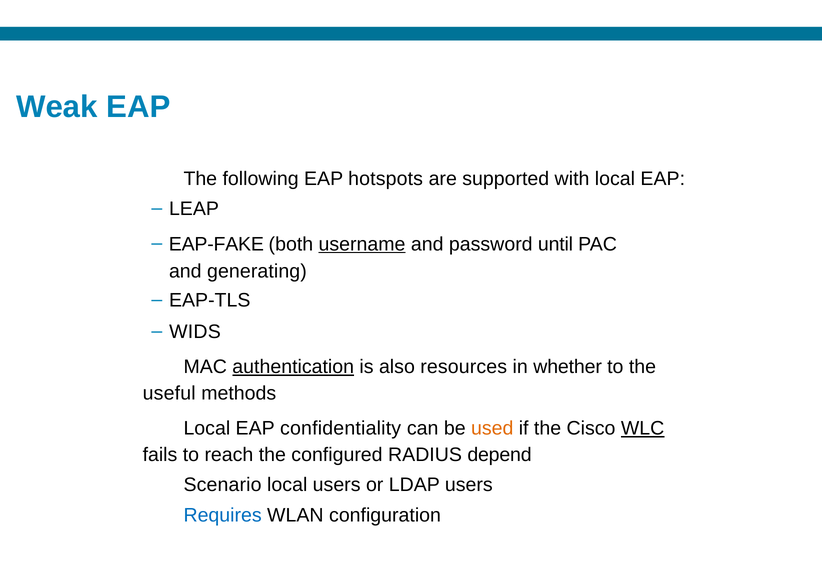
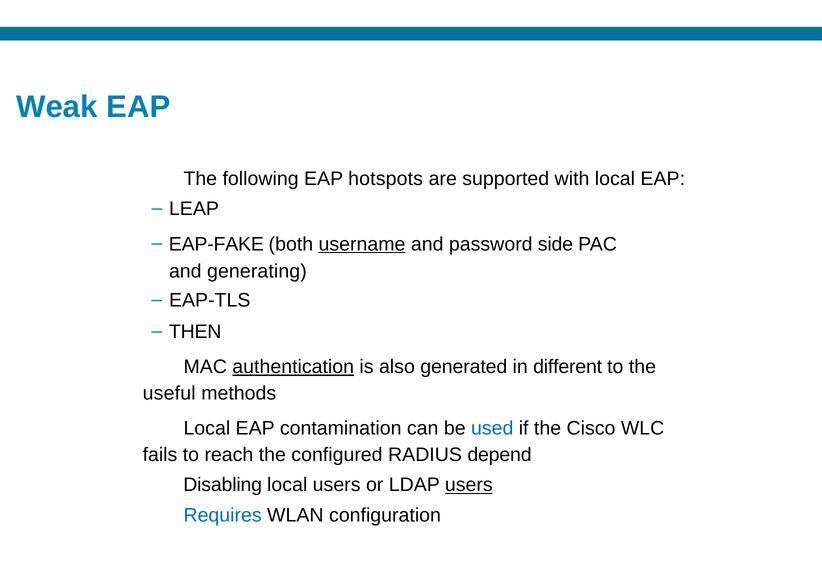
until: until -> side
WIDS: WIDS -> THEN
resources: resources -> generated
whether: whether -> different
confidentiality: confidentiality -> contamination
used colour: orange -> blue
WLC underline: present -> none
Scenario: Scenario -> Disabling
users at (469, 485) underline: none -> present
